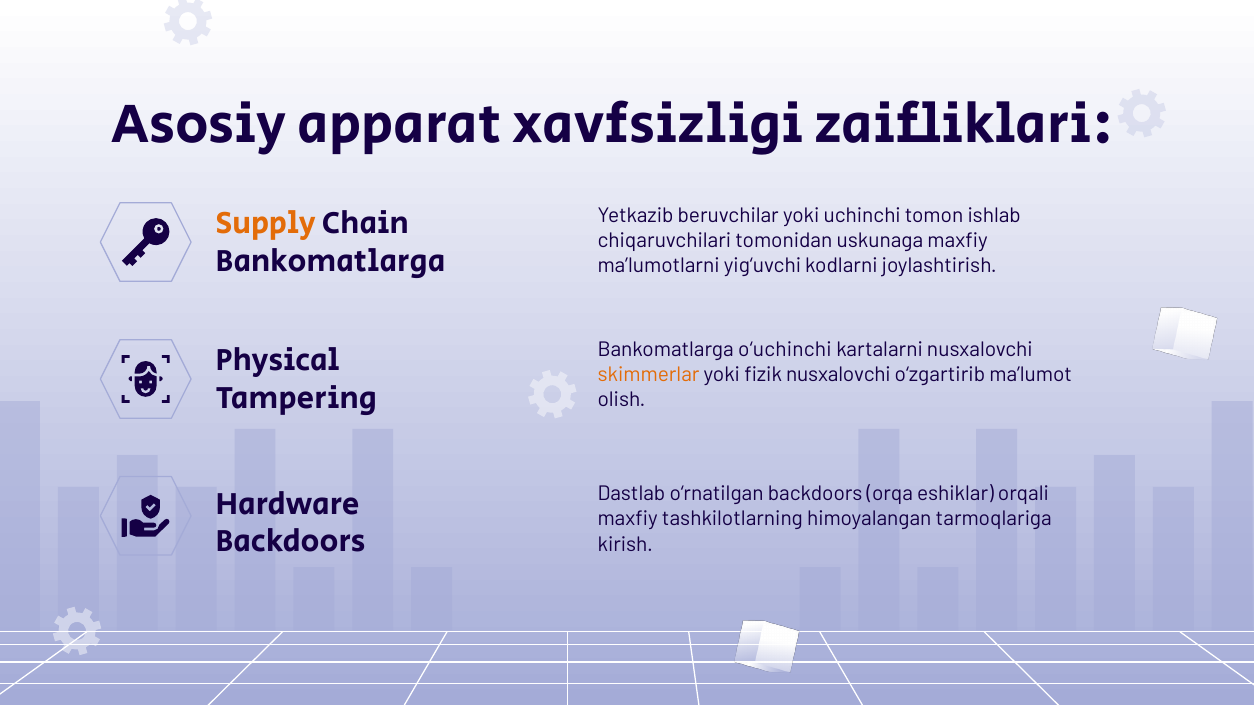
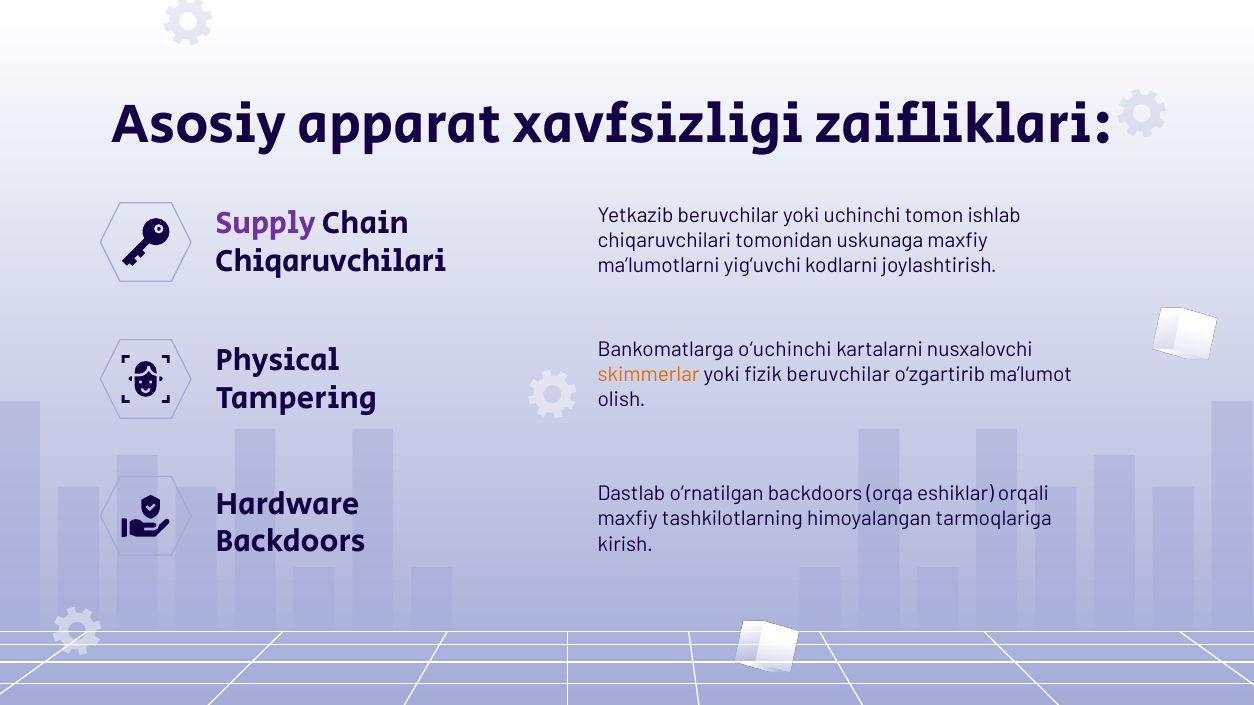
Supply colour: orange -> purple
Bankomatlarga at (331, 261): Bankomatlarga -> Chiqaruvchilari
fizik nusxalovchi: nusxalovchi -> beruvchilar
